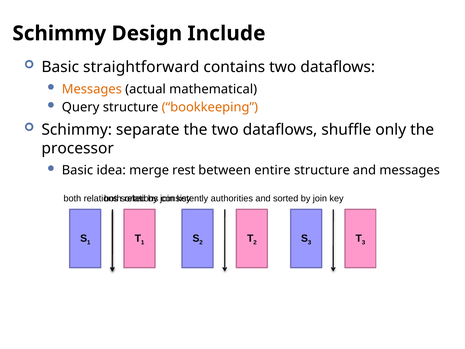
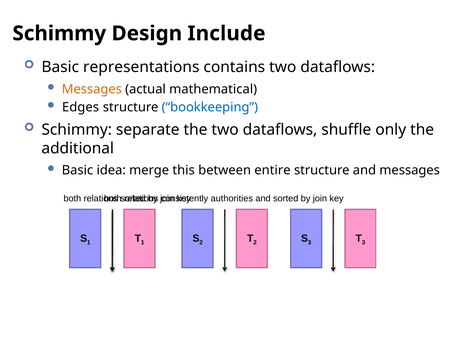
straightforward: straightforward -> representations
Query: Query -> Edges
bookkeeping colour: orange -> blue
processor: processor -> additional
rest: rest -> this
